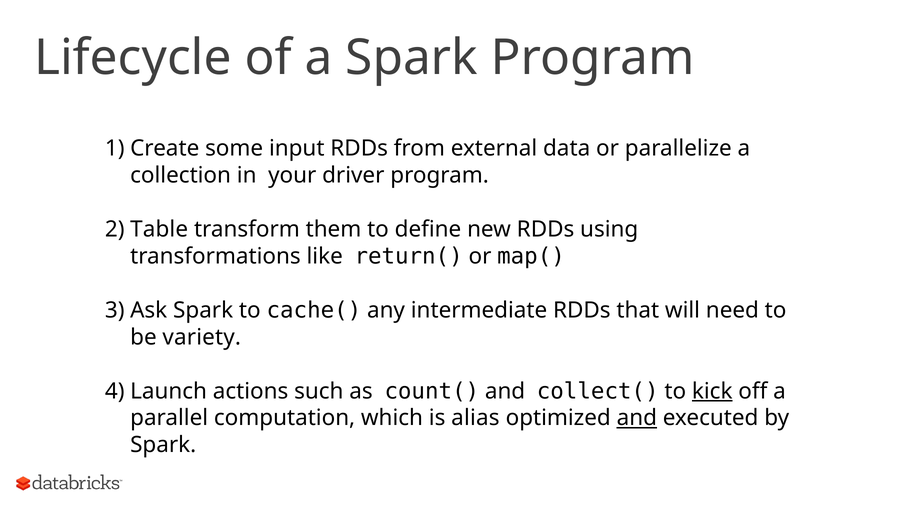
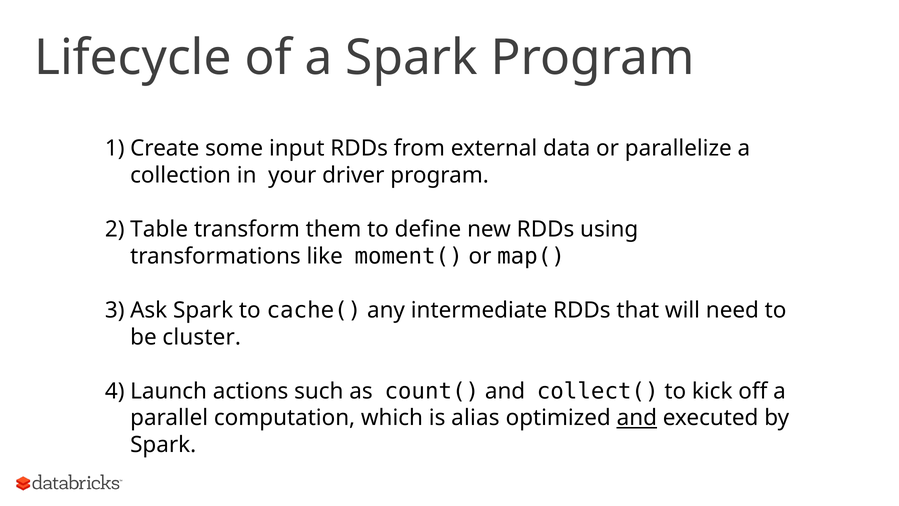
return(: return( -> moment(
variety: variety -> cluster
kick underline: present -> none
